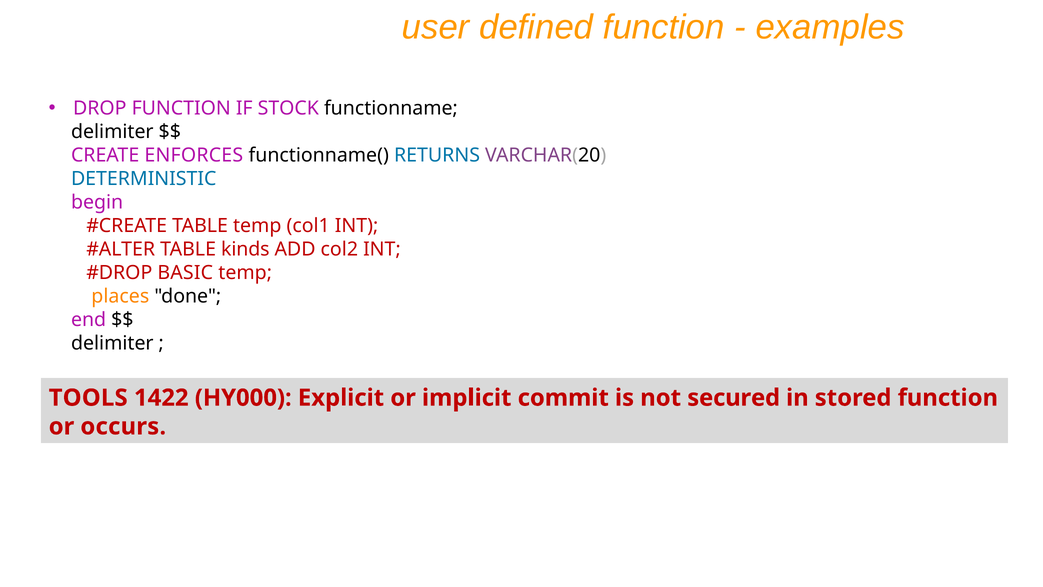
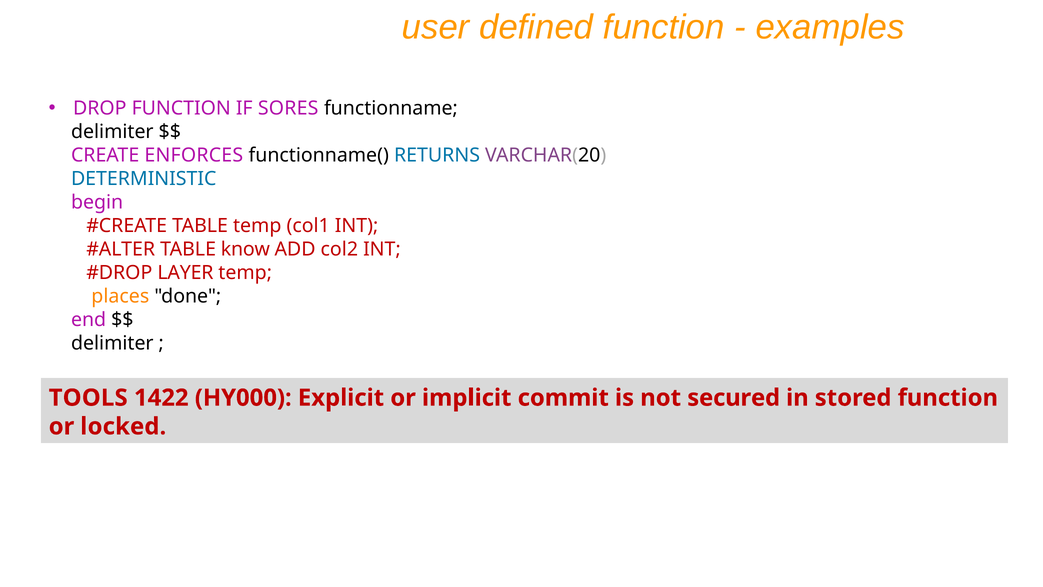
STOCK: STOCK -> SORES
kinds: kinds -> know
BASIC: BASIC -> LAYER
occurs: occurs -> locked
